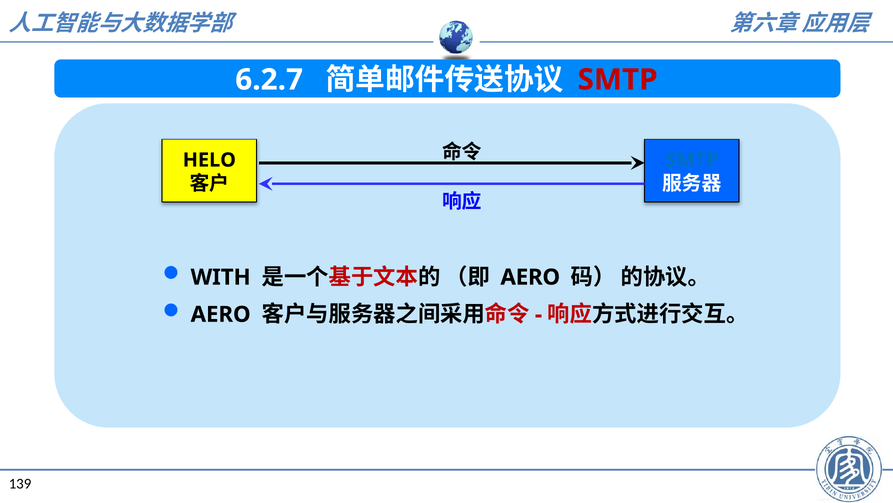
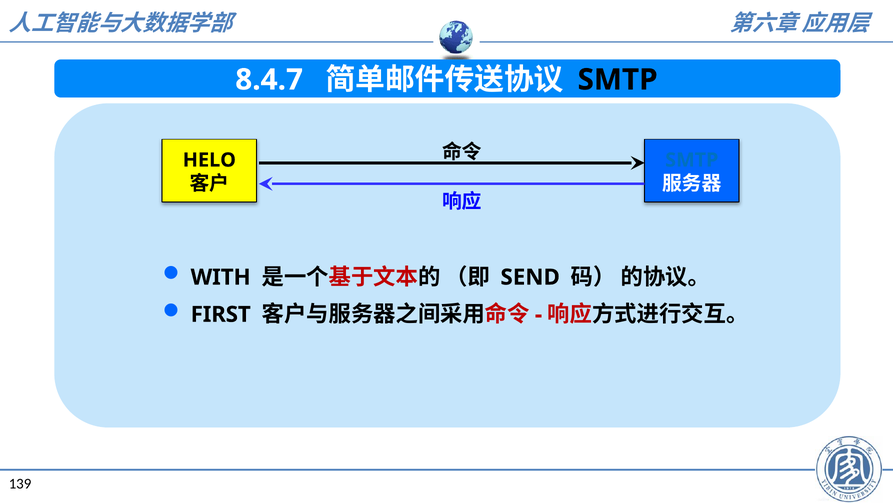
6.2.7: 6.2.7 -> 8.4.7
SMTP at (618, 80) colour: red -> black
AERO at (530, 277): AERO -> SEND
AERO at (221, 314): AERO -> FIRST
